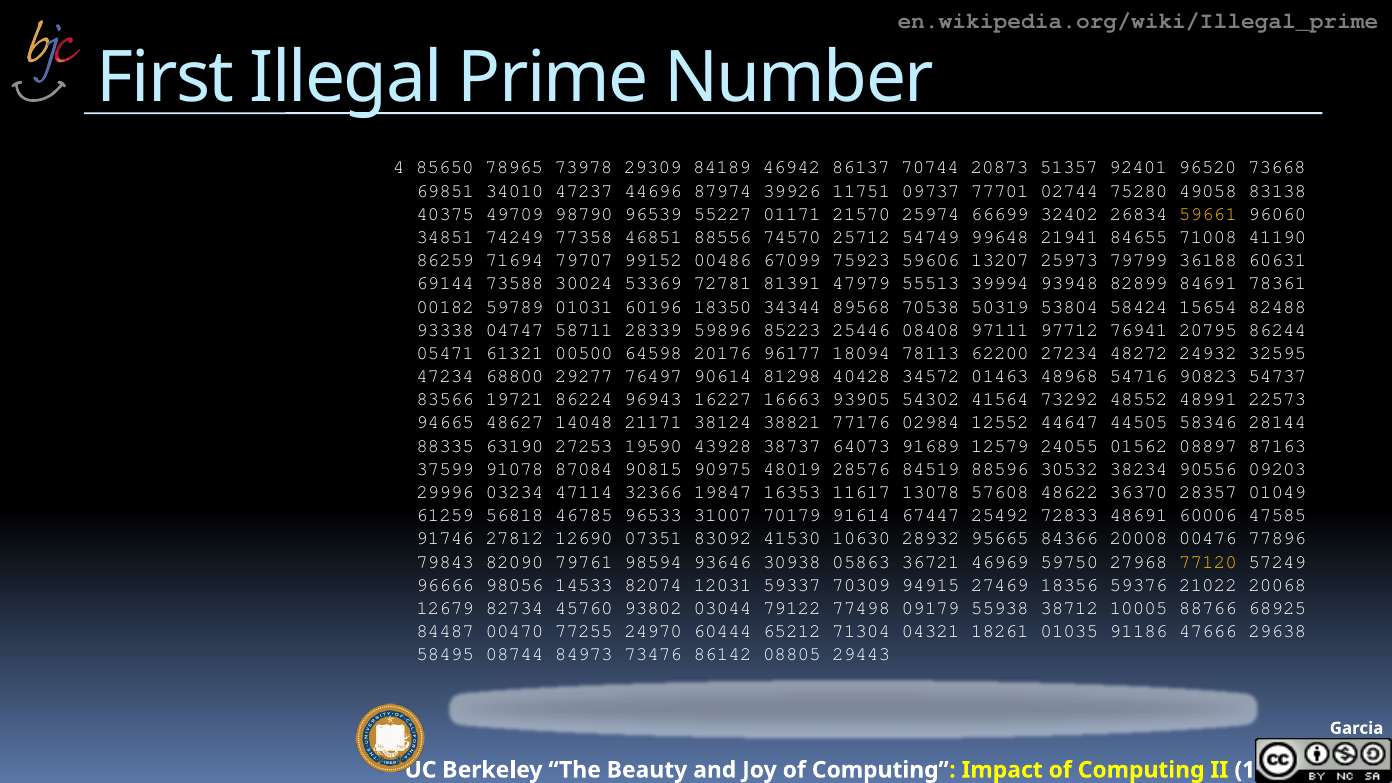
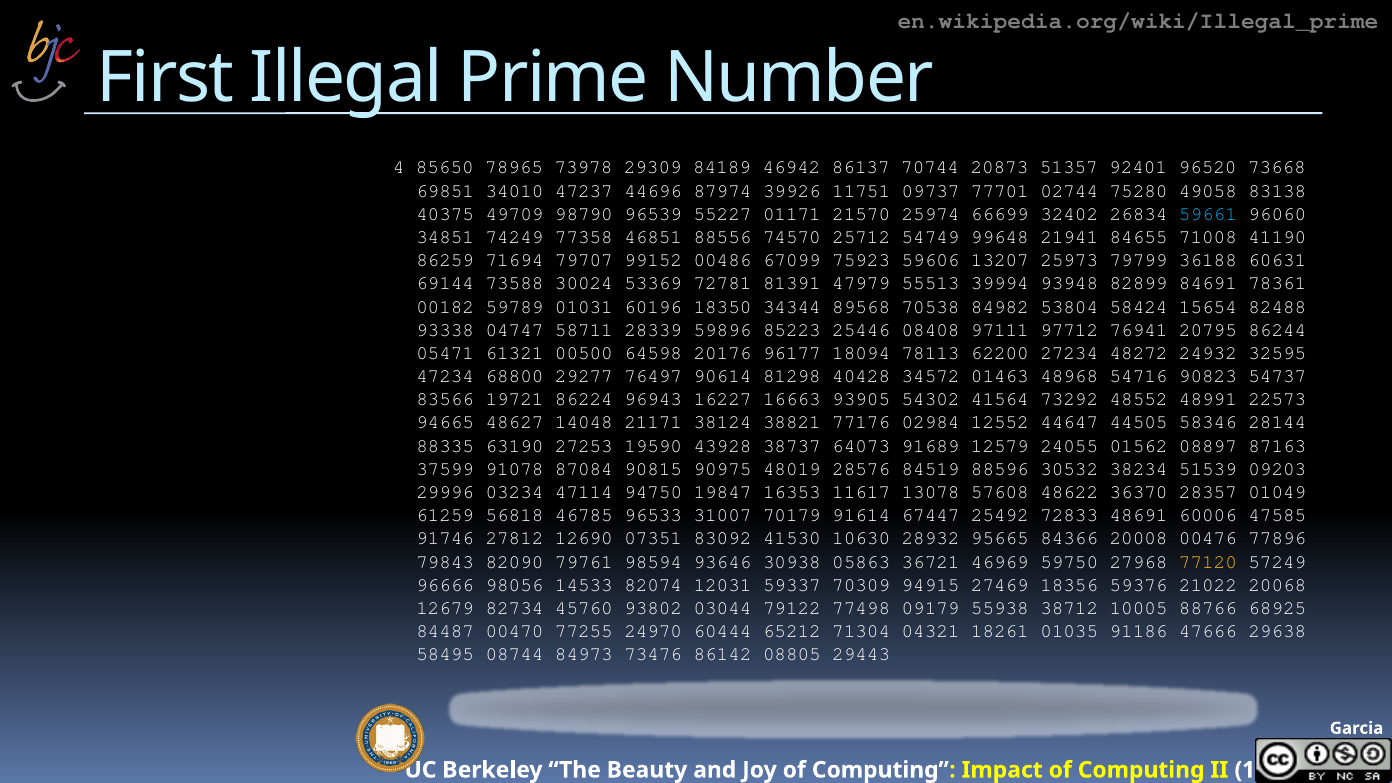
59661 colour: yellow -> light blue
50319: 50319 -> 84982
90556: 90556 -> 51539
32366: 32366 -> 94750
